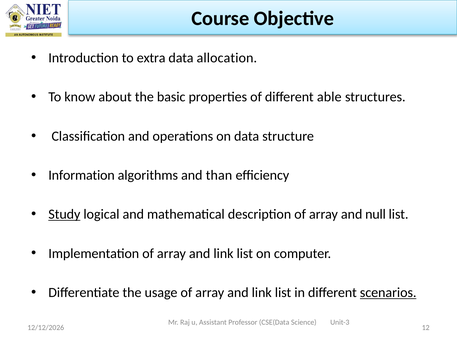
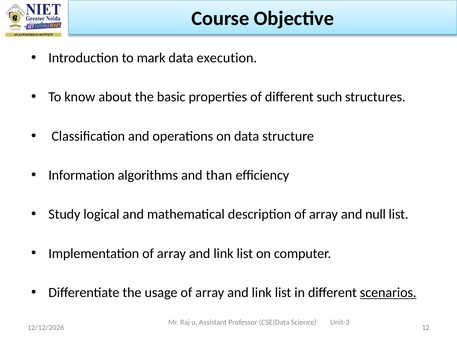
extra: extra -> mark
allocation: allocation -> execution
able: able -> such
Study underline: present -> none
